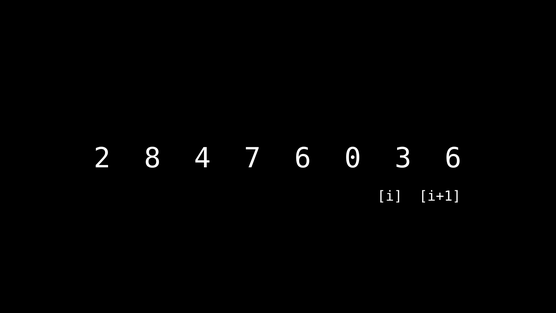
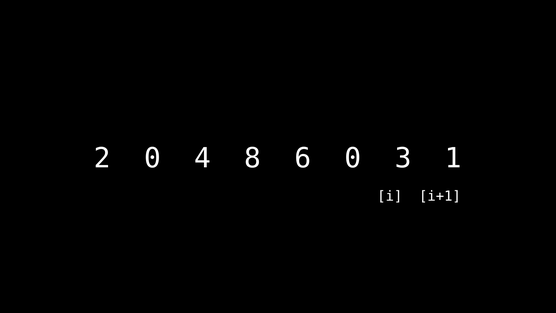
2 8: 8 -> 0
7: 7 -> 8
3 6: 6 -> 1
